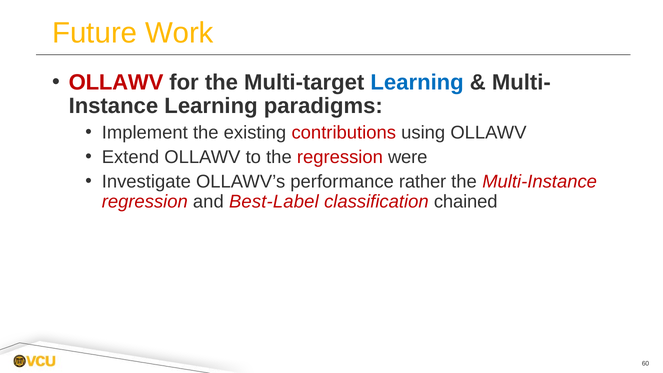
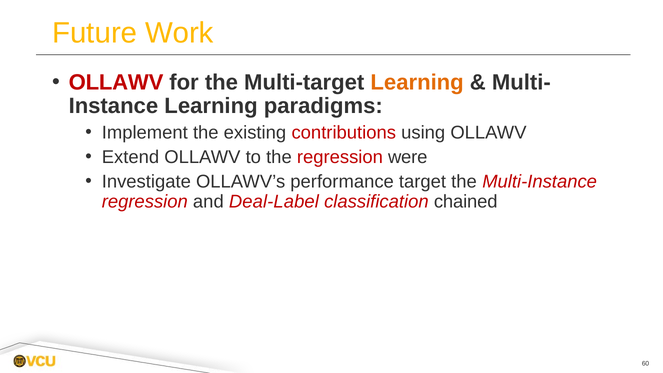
Learning at (417, 82) colour: blue -> orange
rather: rather -> target
Best-Label: Best-Label -> Deal-Label
